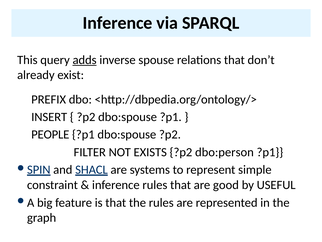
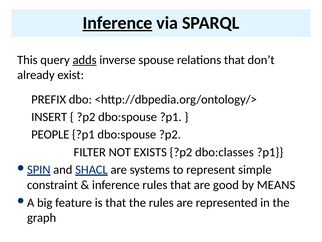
Inference at (118, 23) underline: none -> present
dbo:person: dbo:person -> dbo:classes
USEFUL: USEFUL -> MEANS
